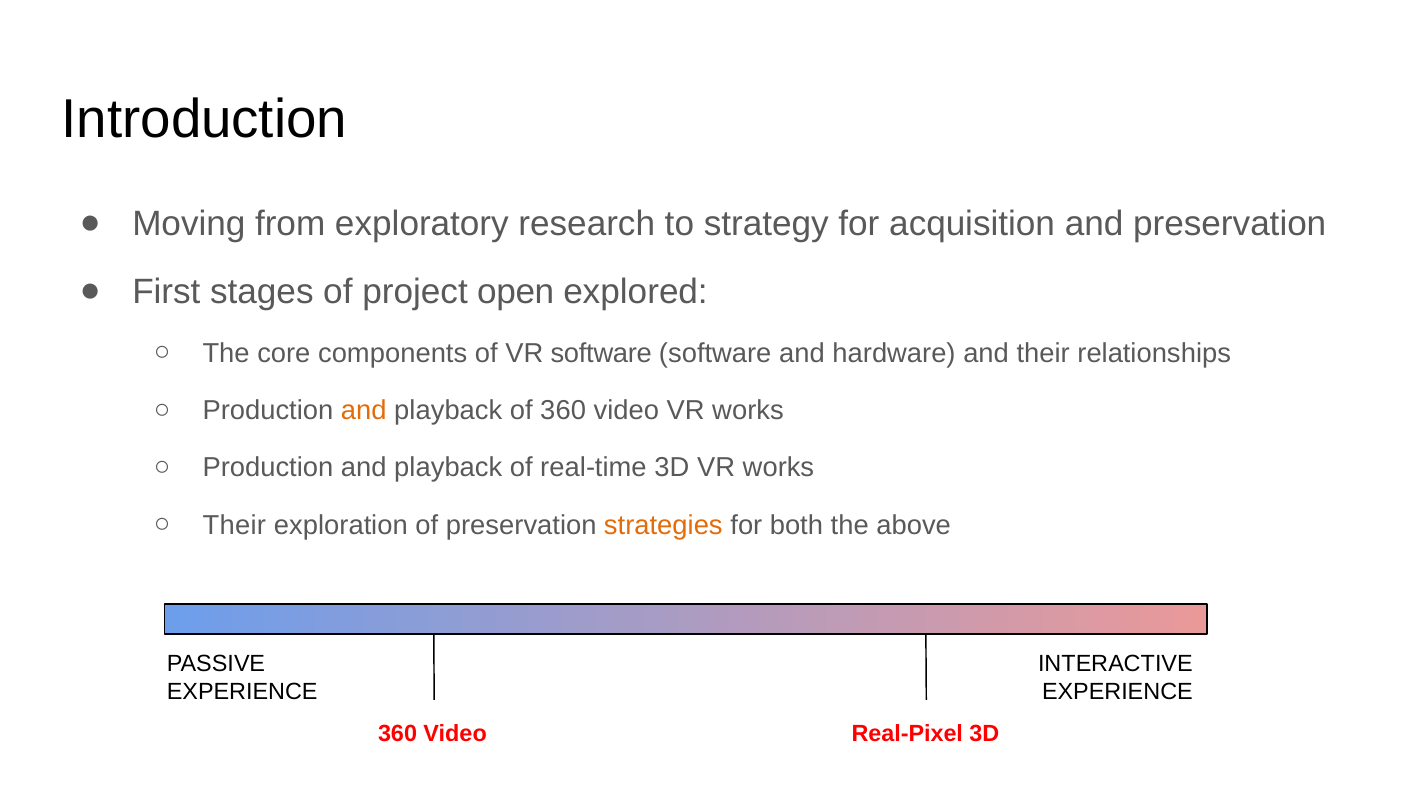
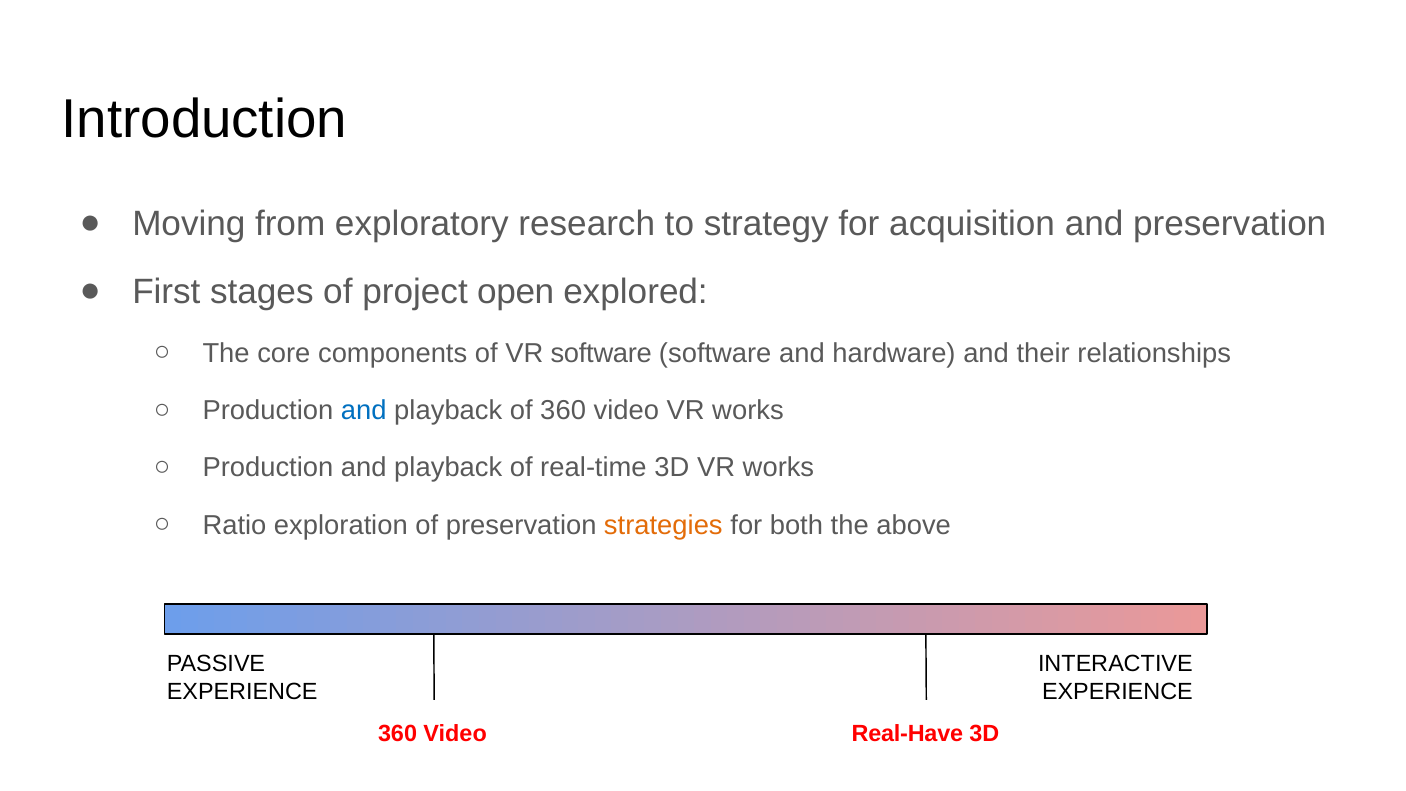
and at (364, 410) colour: orange -> blue
Their at (234, 525): Their -> Ratio
Real-Pixel: Real-Pixel -> Real-Have
